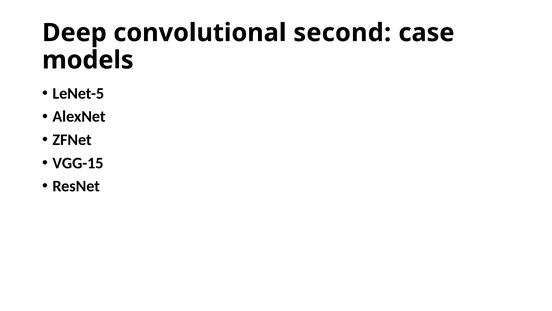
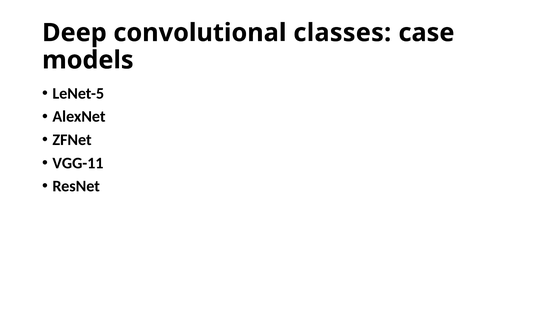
second: second -> classes
VGG-15: VGG-15 -> VGG-11
